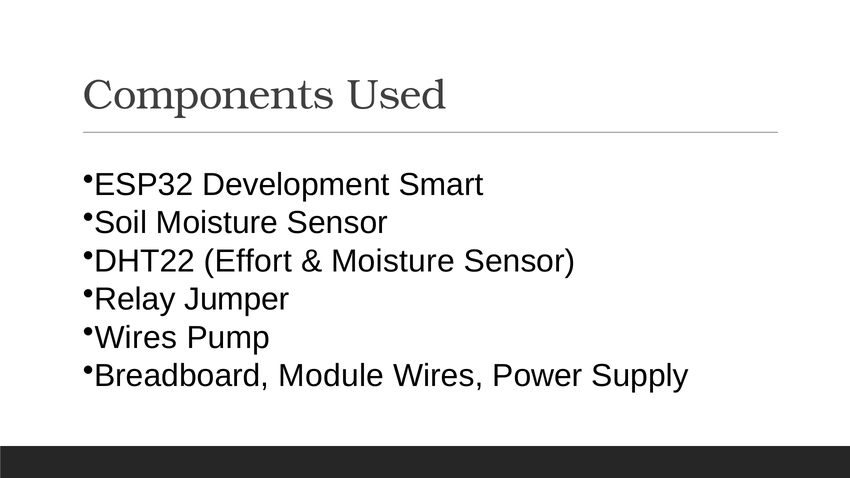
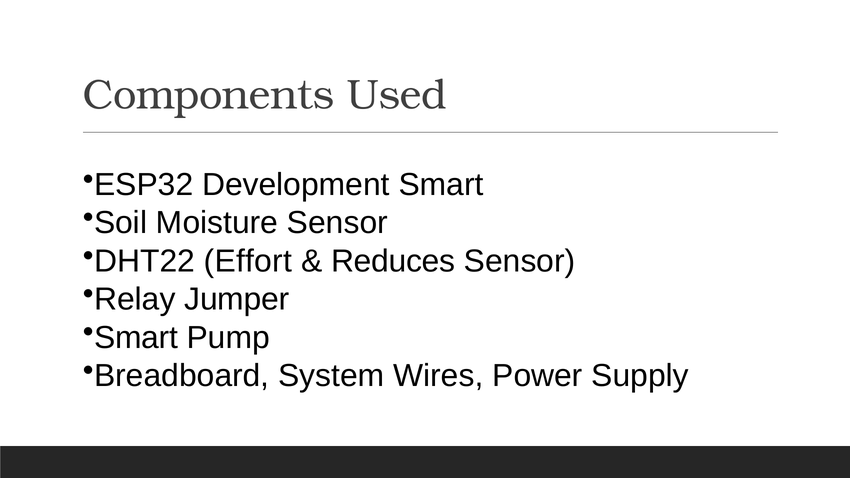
Moisture at (393, 261): Moisture -> Reduces
Wires at (136, 338): Wires -> Smart
Module: Module -> System
